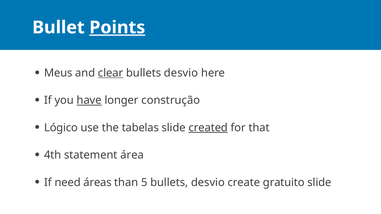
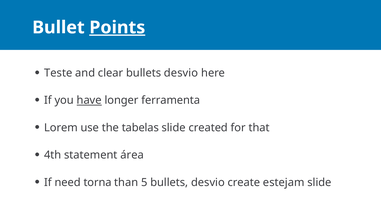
Meus: Meus -> Teste
clear underline: present -> none
construção: construção -> ferramenta
Lógico: Lógico -> Lorem
created underline: present -> none
áreas: áreas -> torna
gratuito: gratuito -> estejam
